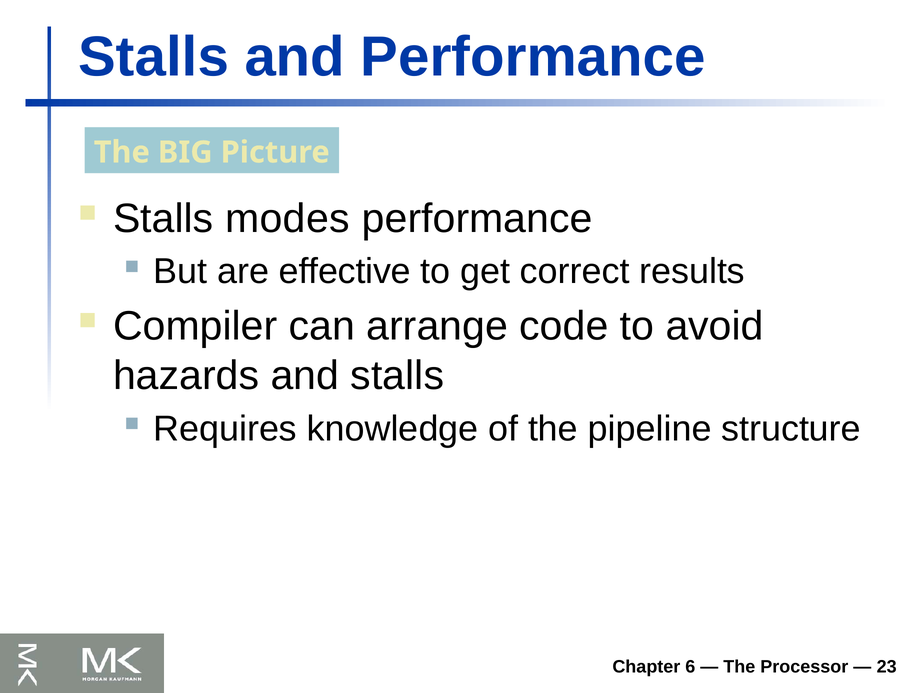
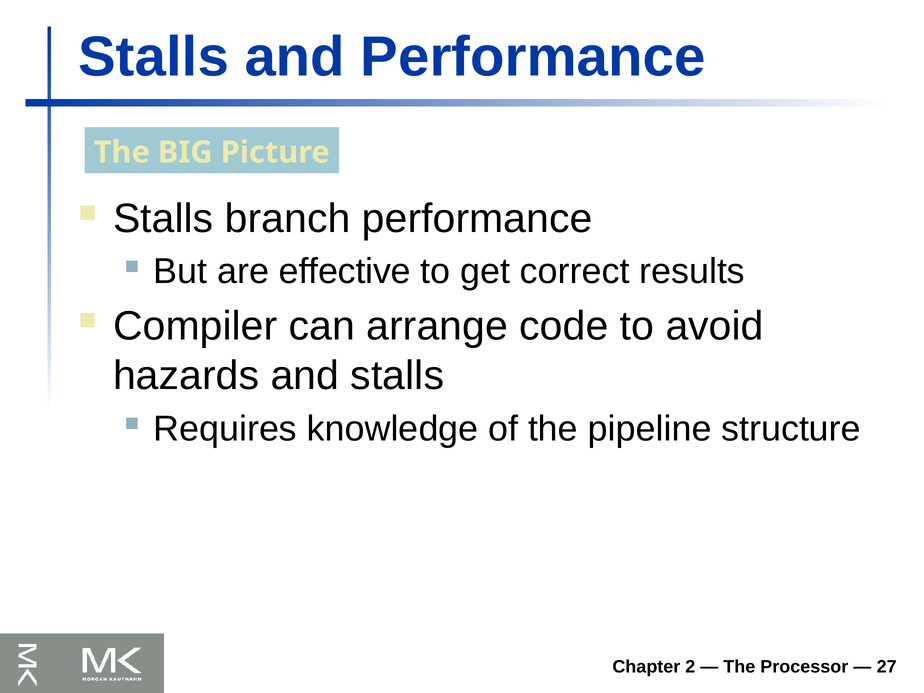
modes: modes -> branch
6: 6 -> 2
23: 23 -> 27
